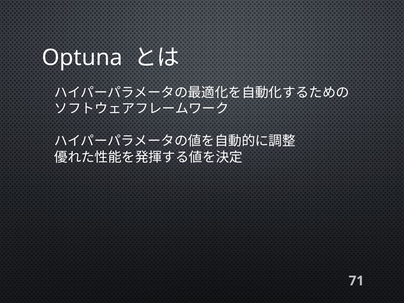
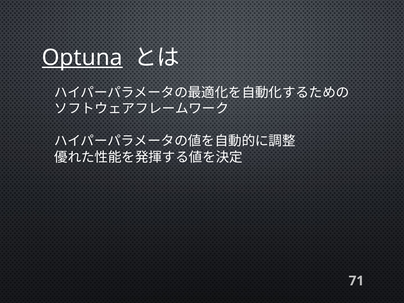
Optuna underline: none -> present
